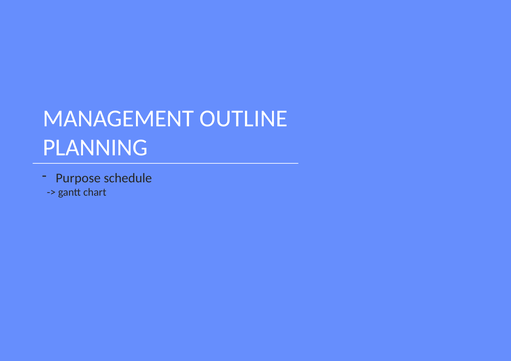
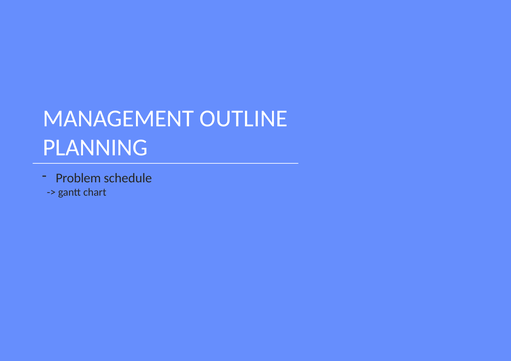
Purpose: Purpose -> Problem
